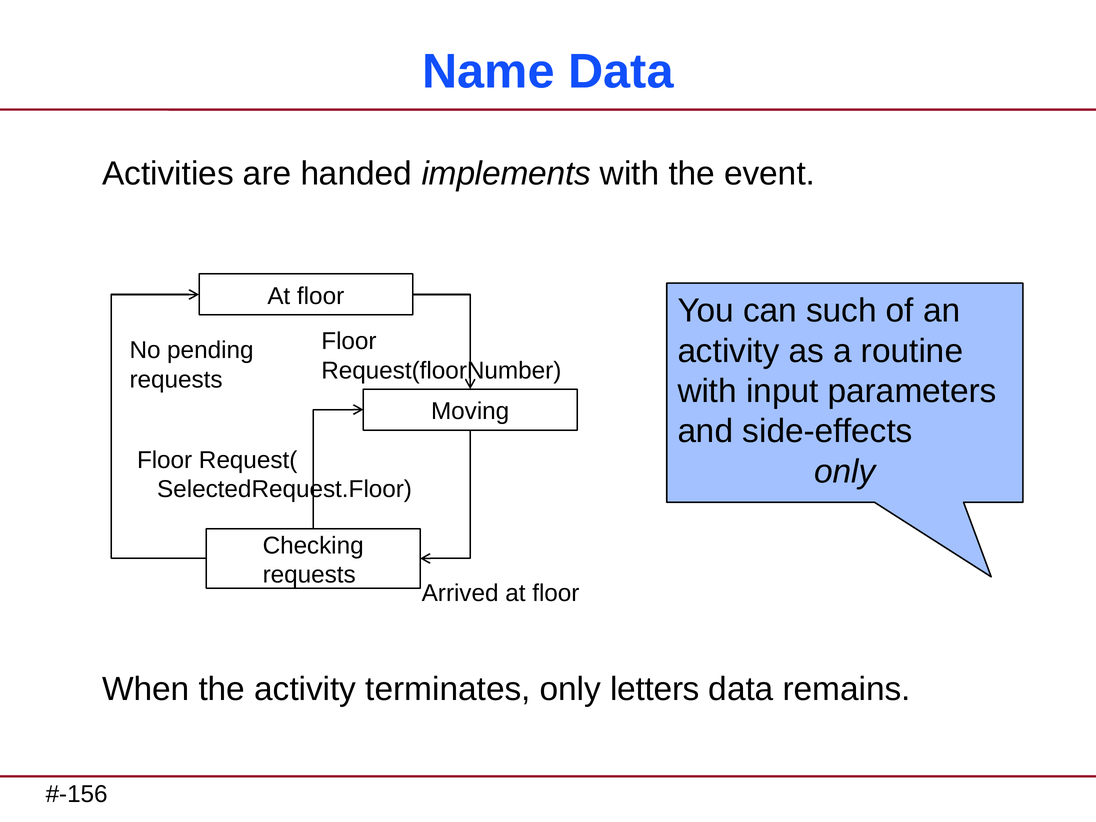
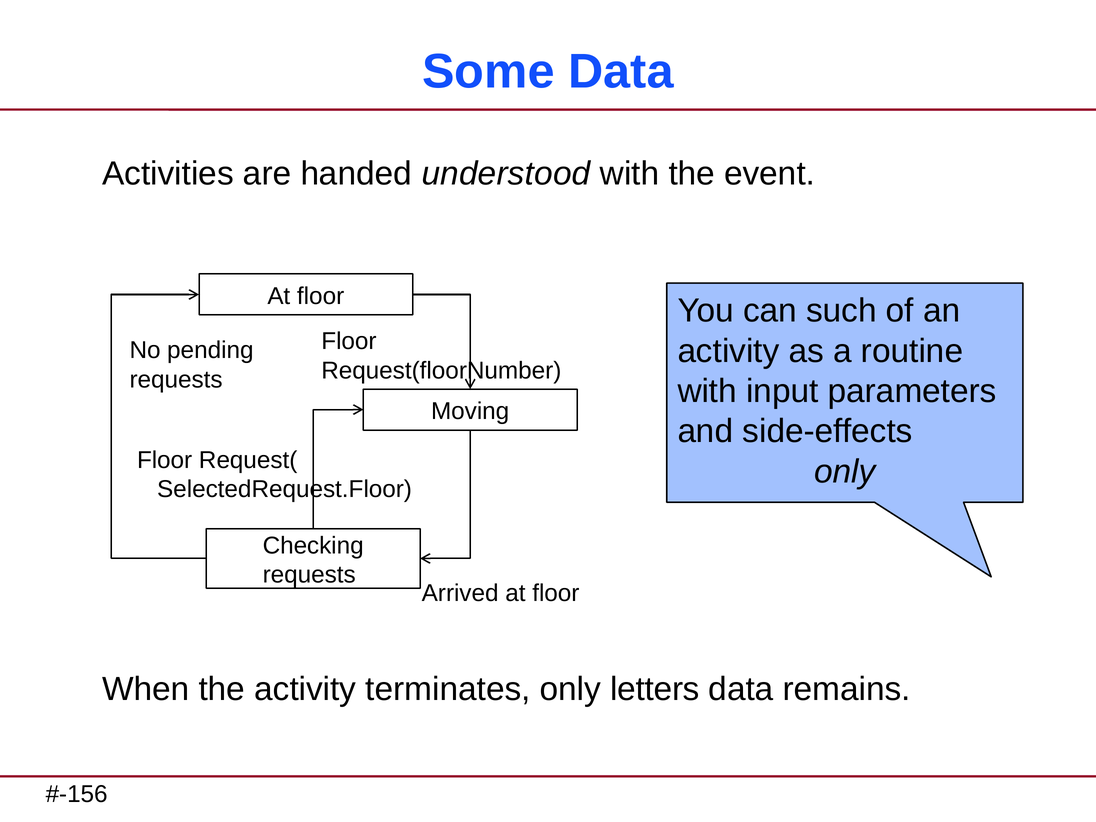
Name: Name -> Some
implements: implements -> understood
